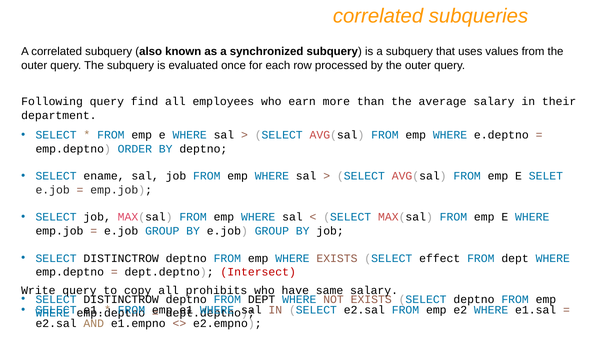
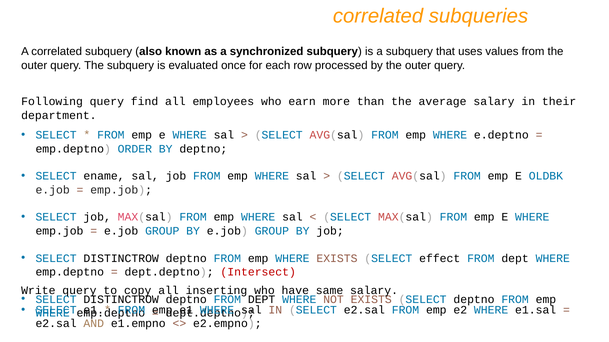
SELET: SELET -> OLDBK
prohibits: prohibits -> inserting
